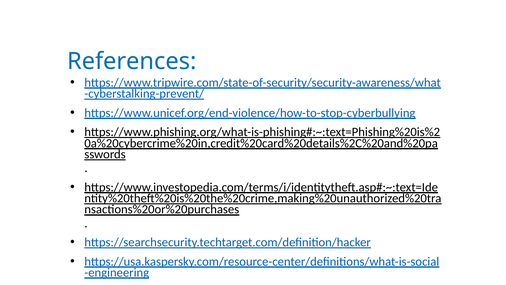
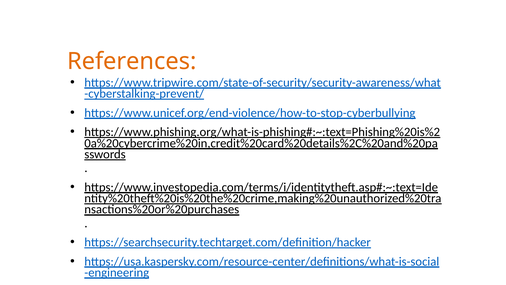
References colour: blue -> orange
